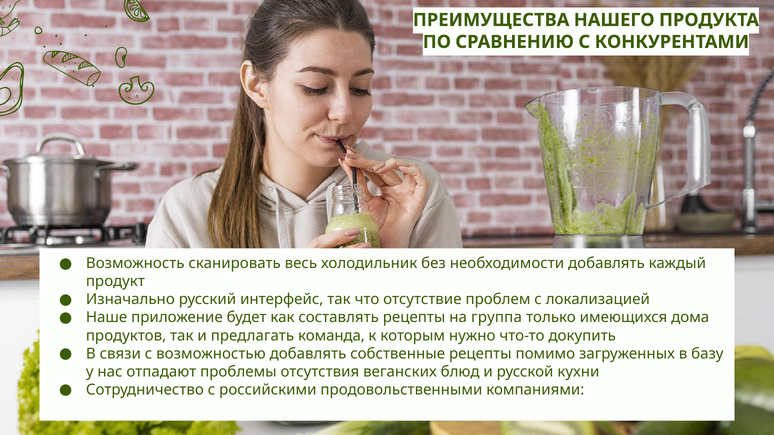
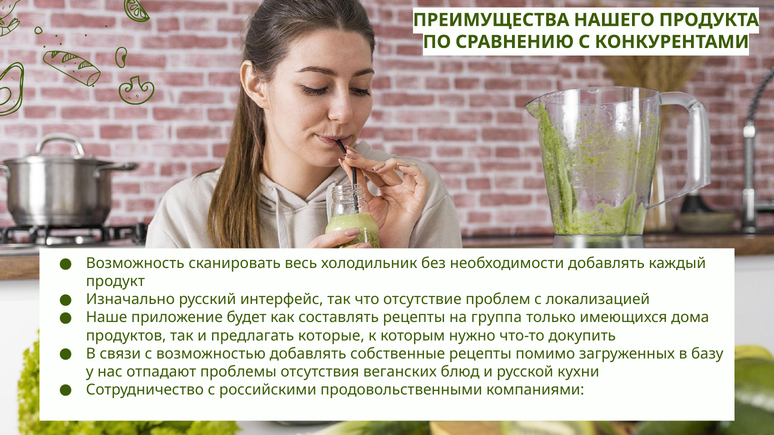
команда: команда -> которые
